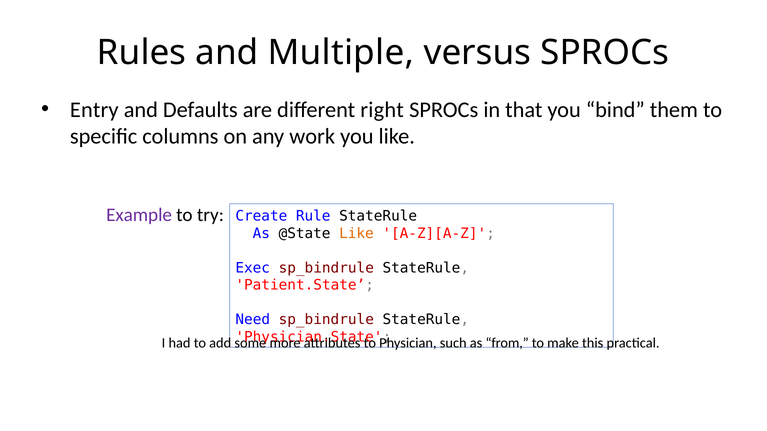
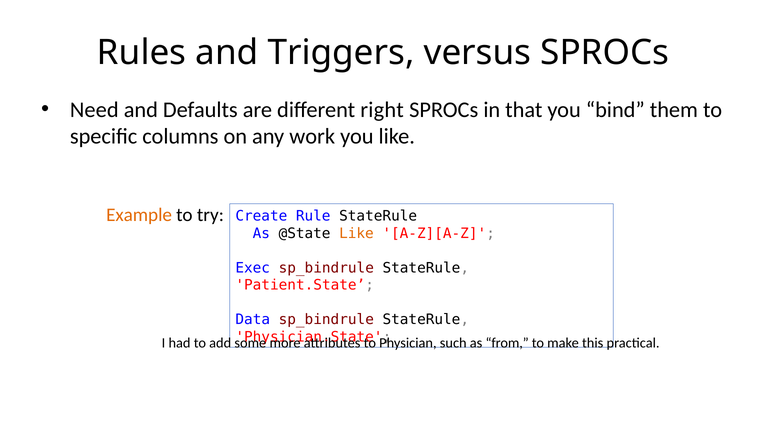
Multiple: Multiple -> Triggers
Entry: Entry -> Need
Example colour: purple -> orange
Need: Need -> Data
